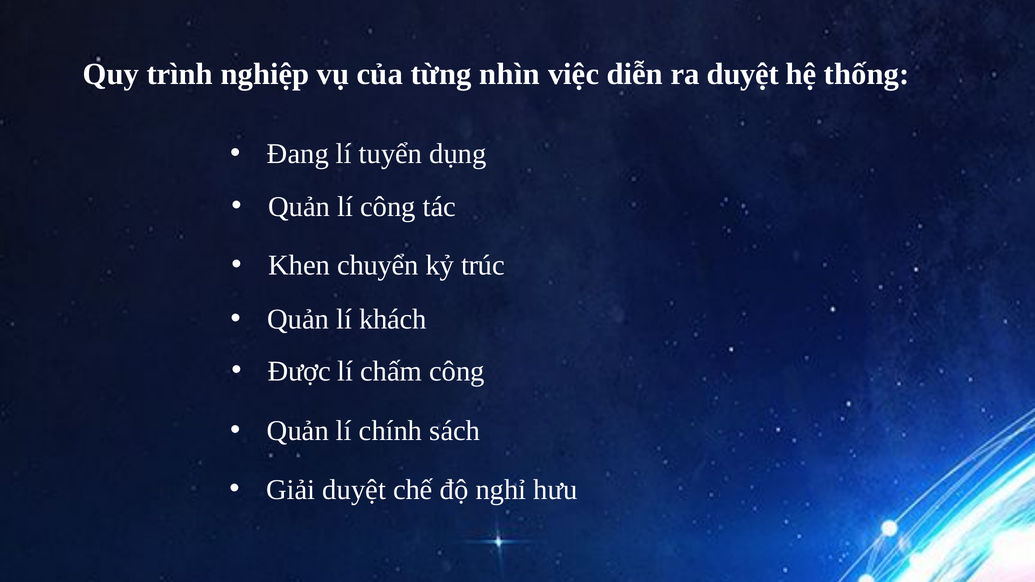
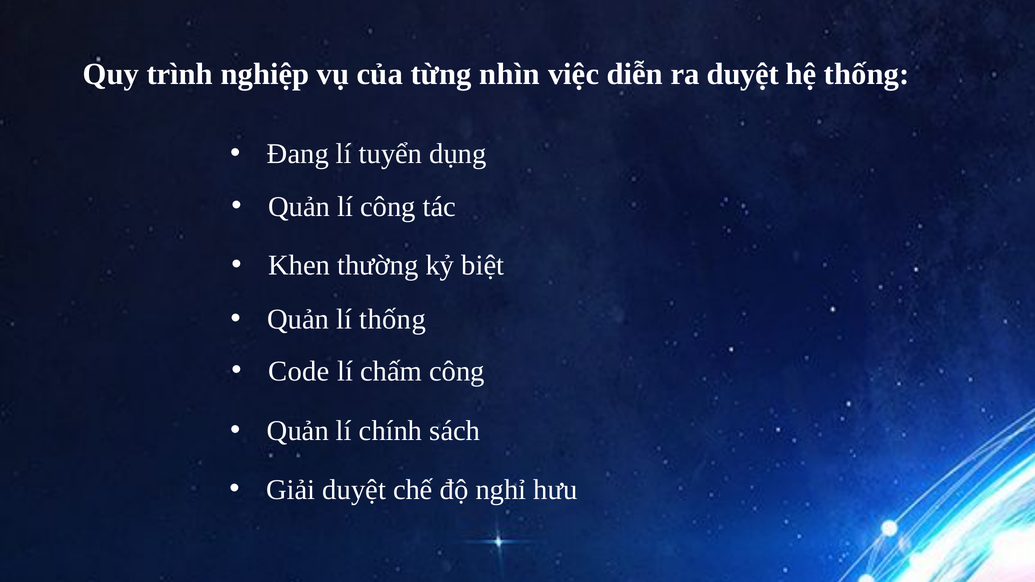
chuyển: chuyển -> thường
trúc: trúc -> biệt
lí khách: khách -> thống
Được: Được -> Code
